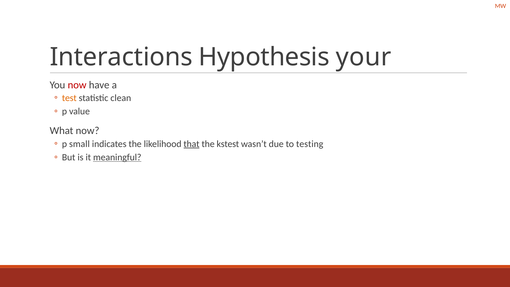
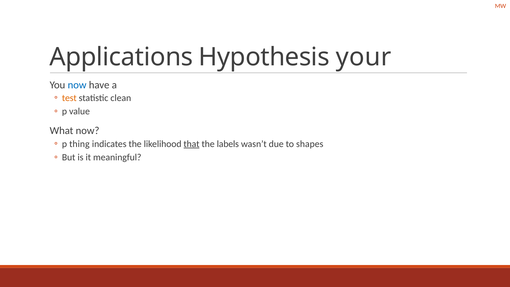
Interactions: Interactions -> Applications
now at (77, 85) colour: red -> blue
small: small -> thing
kstest: kstest -> labels
testing: testing -> shapes
meaningful underline: present -> none
